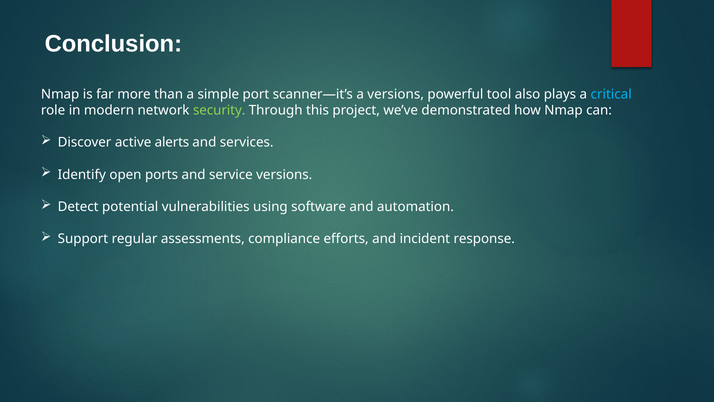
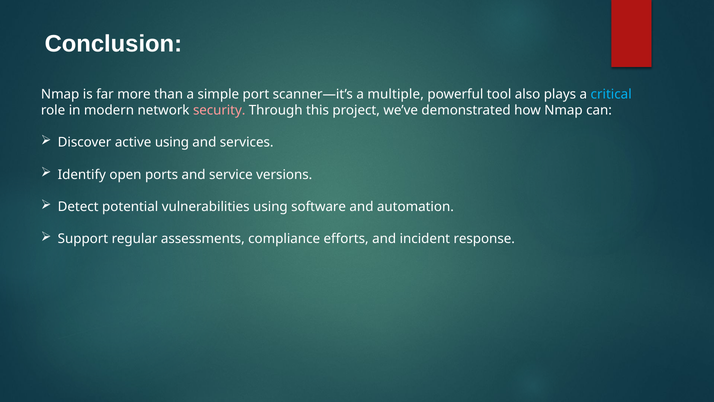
a versions: versions -> multiple
security colour: light green -> pink
active alerts: alerts -> using
